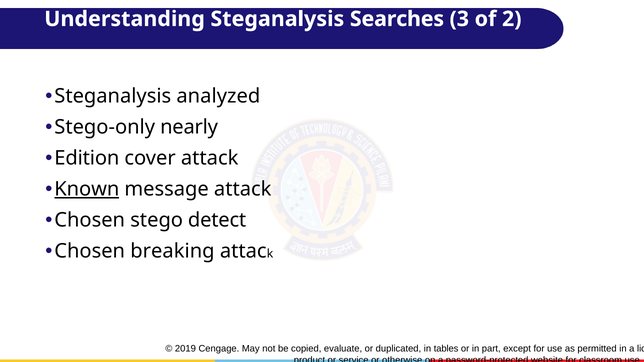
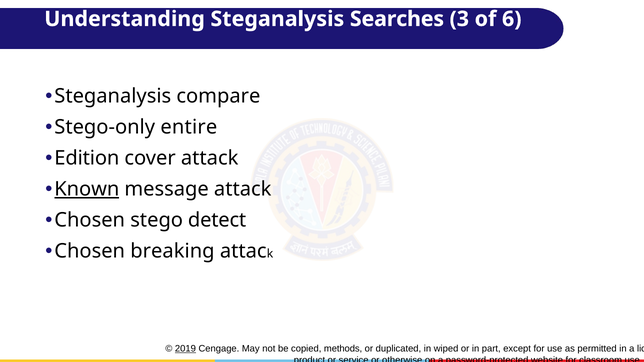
2: 2 -> 6
analyzed: analyzed -> compare
nearly: nearly -> entire
2019 underline: none -> present
evaluate: evaluate -> methods
tables: tables -> wiped
